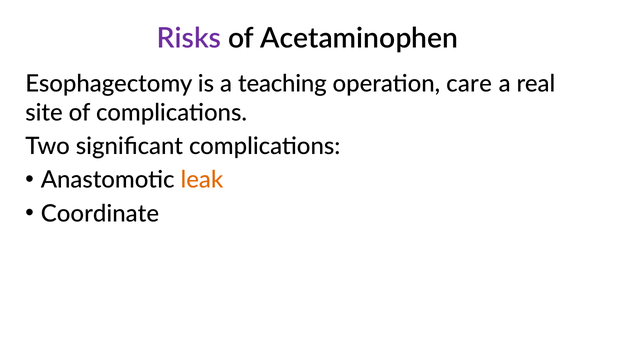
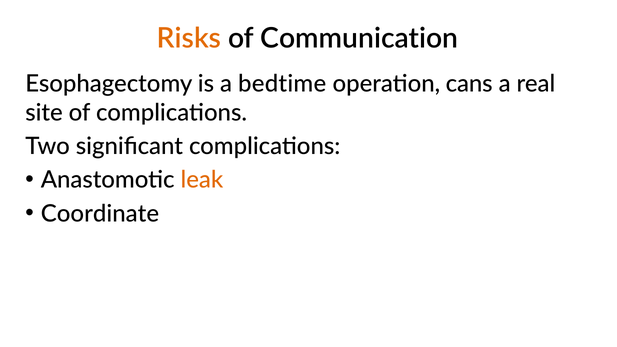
Risks colour: purple -> orange
Acetaminophen: Acetaminophen -> Communication
teaching: teaching -> bedtime
care: care -> cans
